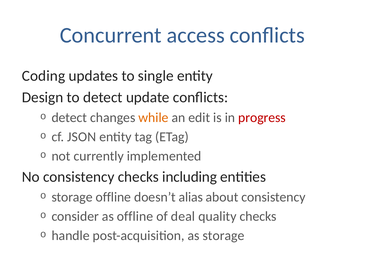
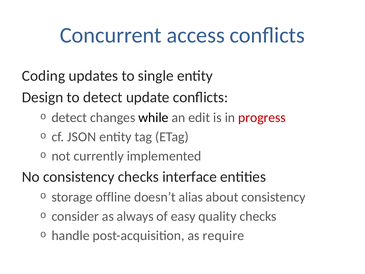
while colour: orange -> black
including: including -> interface
as offline: offline -> always
deal: deal -> easy
as storage: storage -> require
